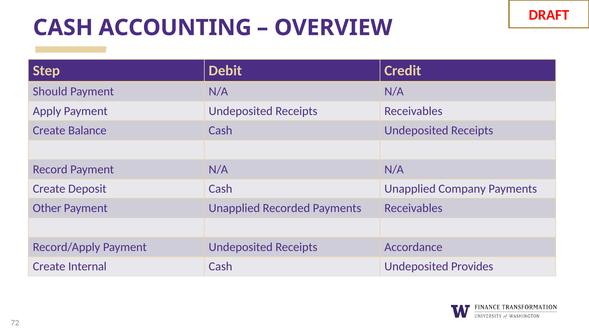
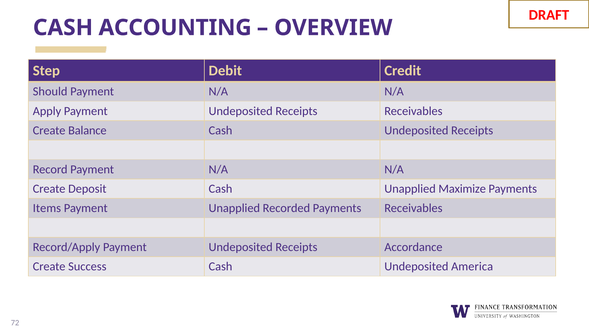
Company: Company -> Maximize
Other: Other -> Items
Internal: Internal -> Success
Provides: Provides -> America
